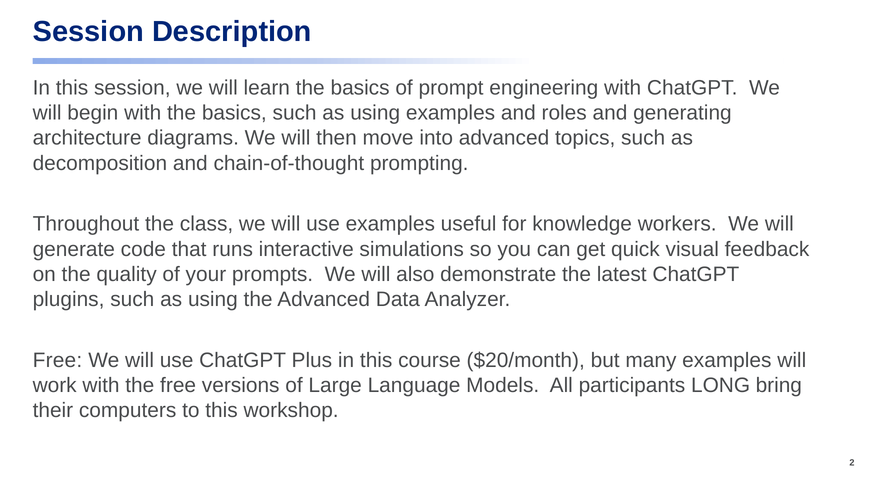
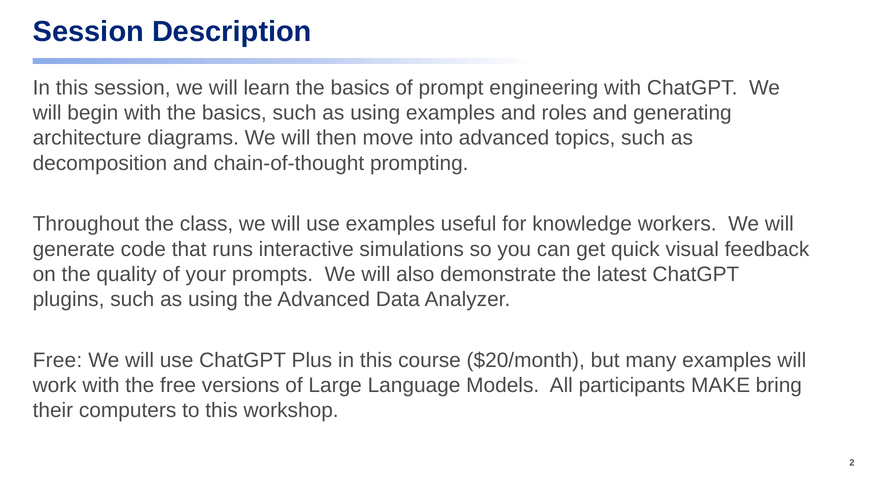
LONG: LONG -> MAKE
